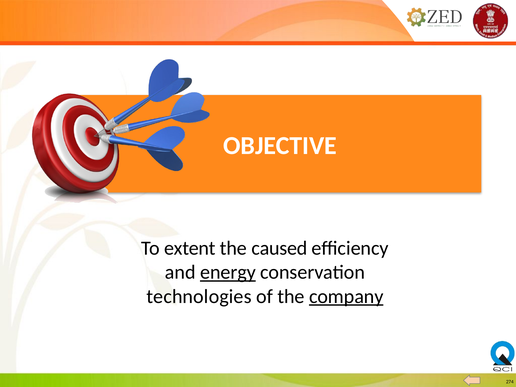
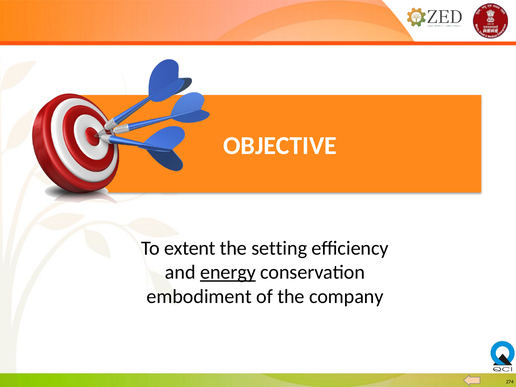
caused: caused -> setting
technologies: technologies -> embodiment
company underline: present -> none
